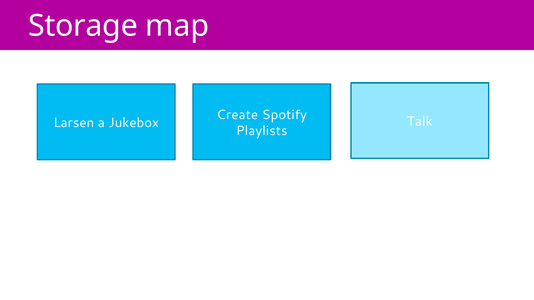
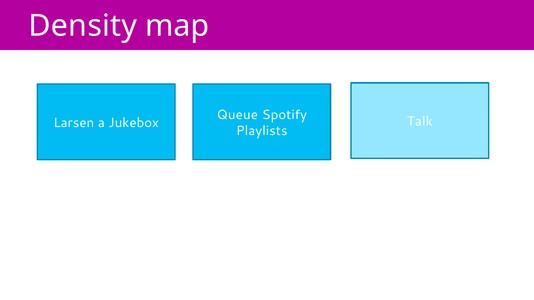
Storage: Storage -> Density
Create: Create -> Queue
